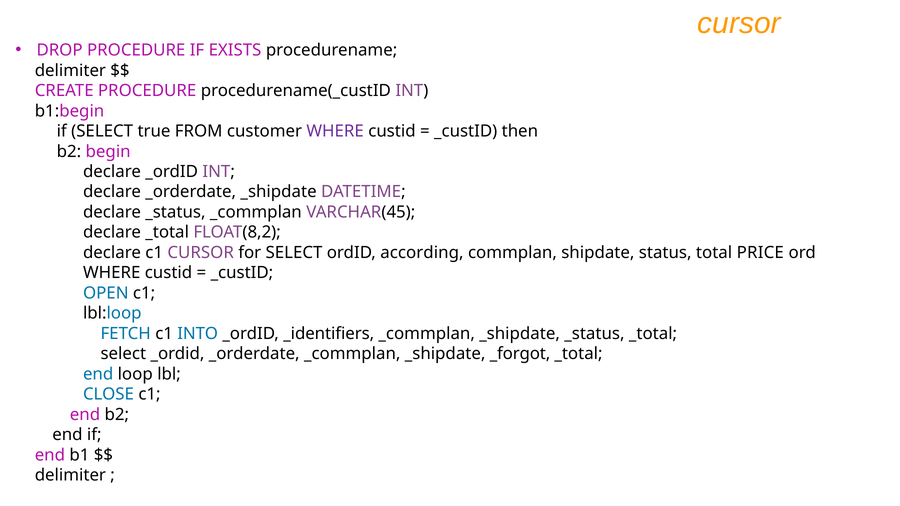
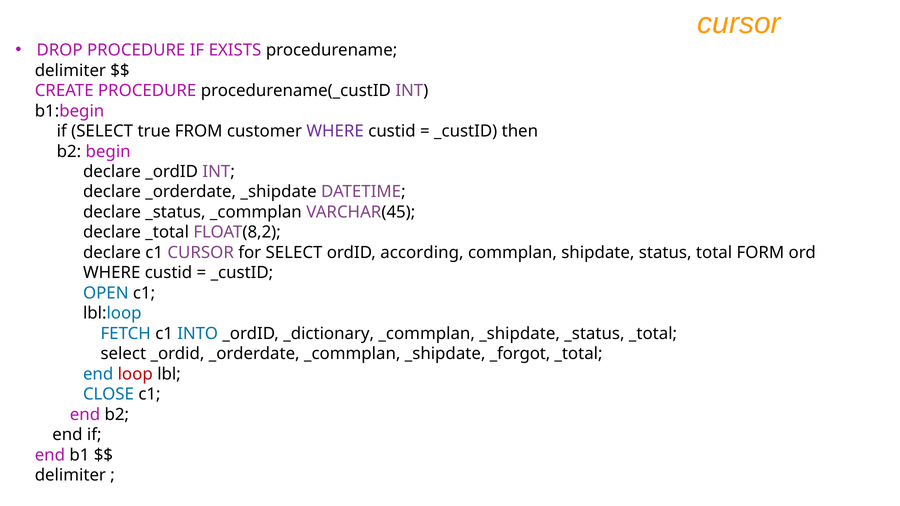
PRICE: PRICE -> FORM
_identifiers: _identifiers -> _dictionary
loop colour: black -> red
